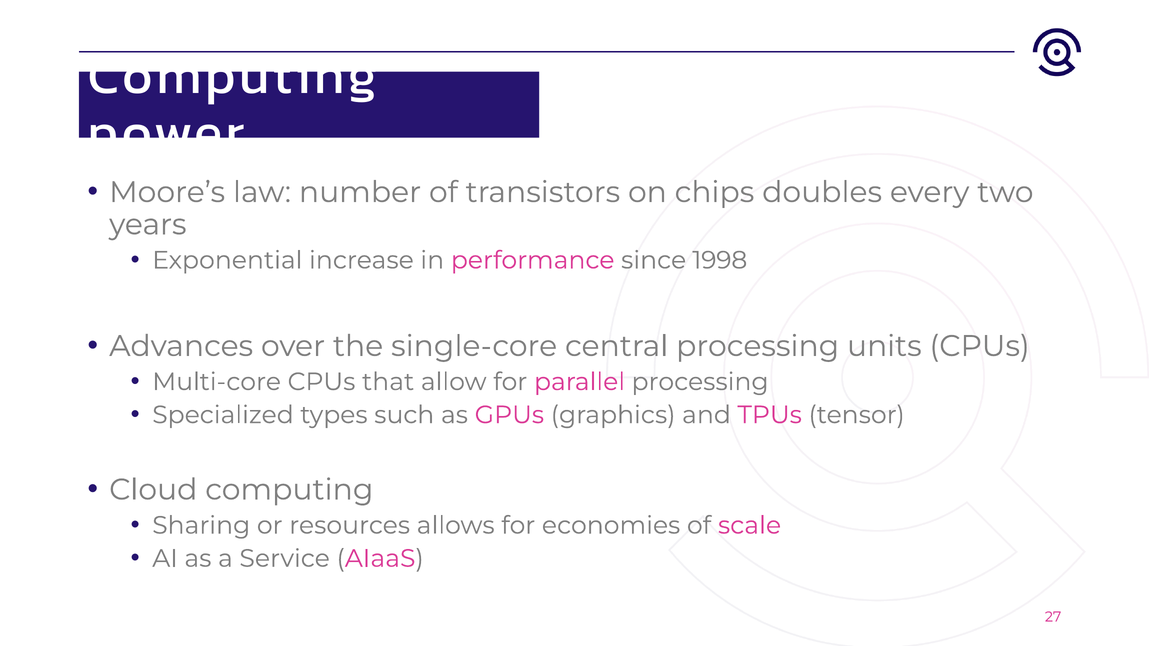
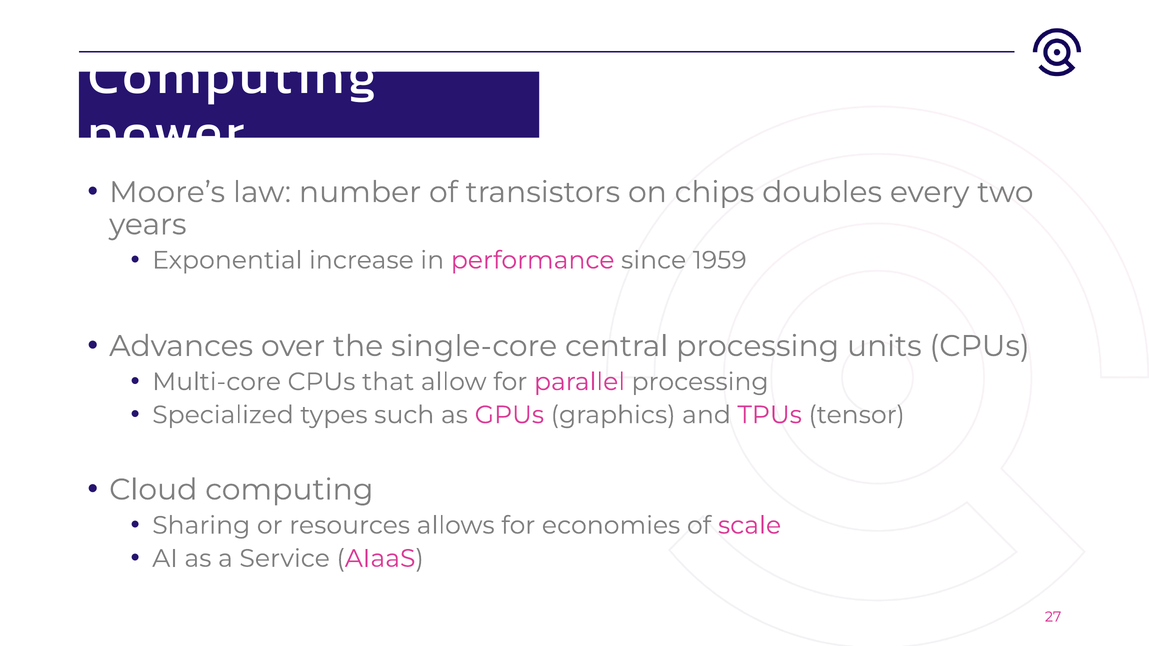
1998: 1998 -> 1959
